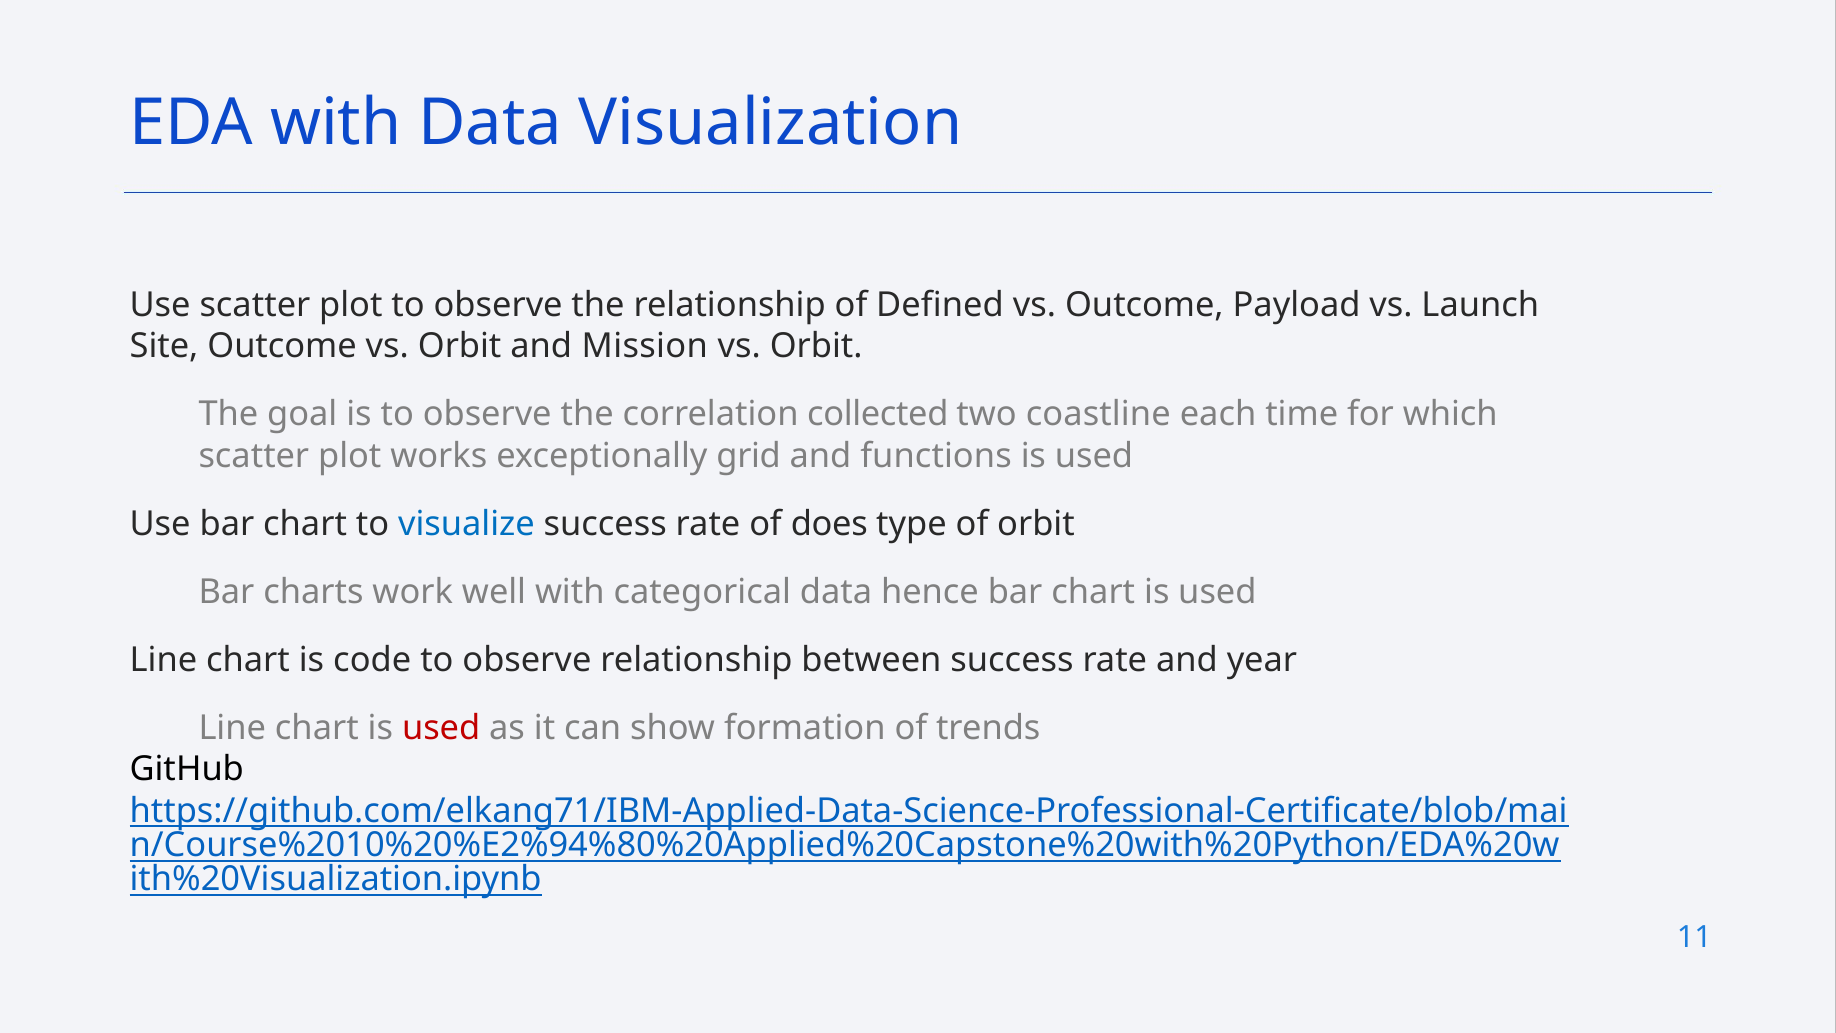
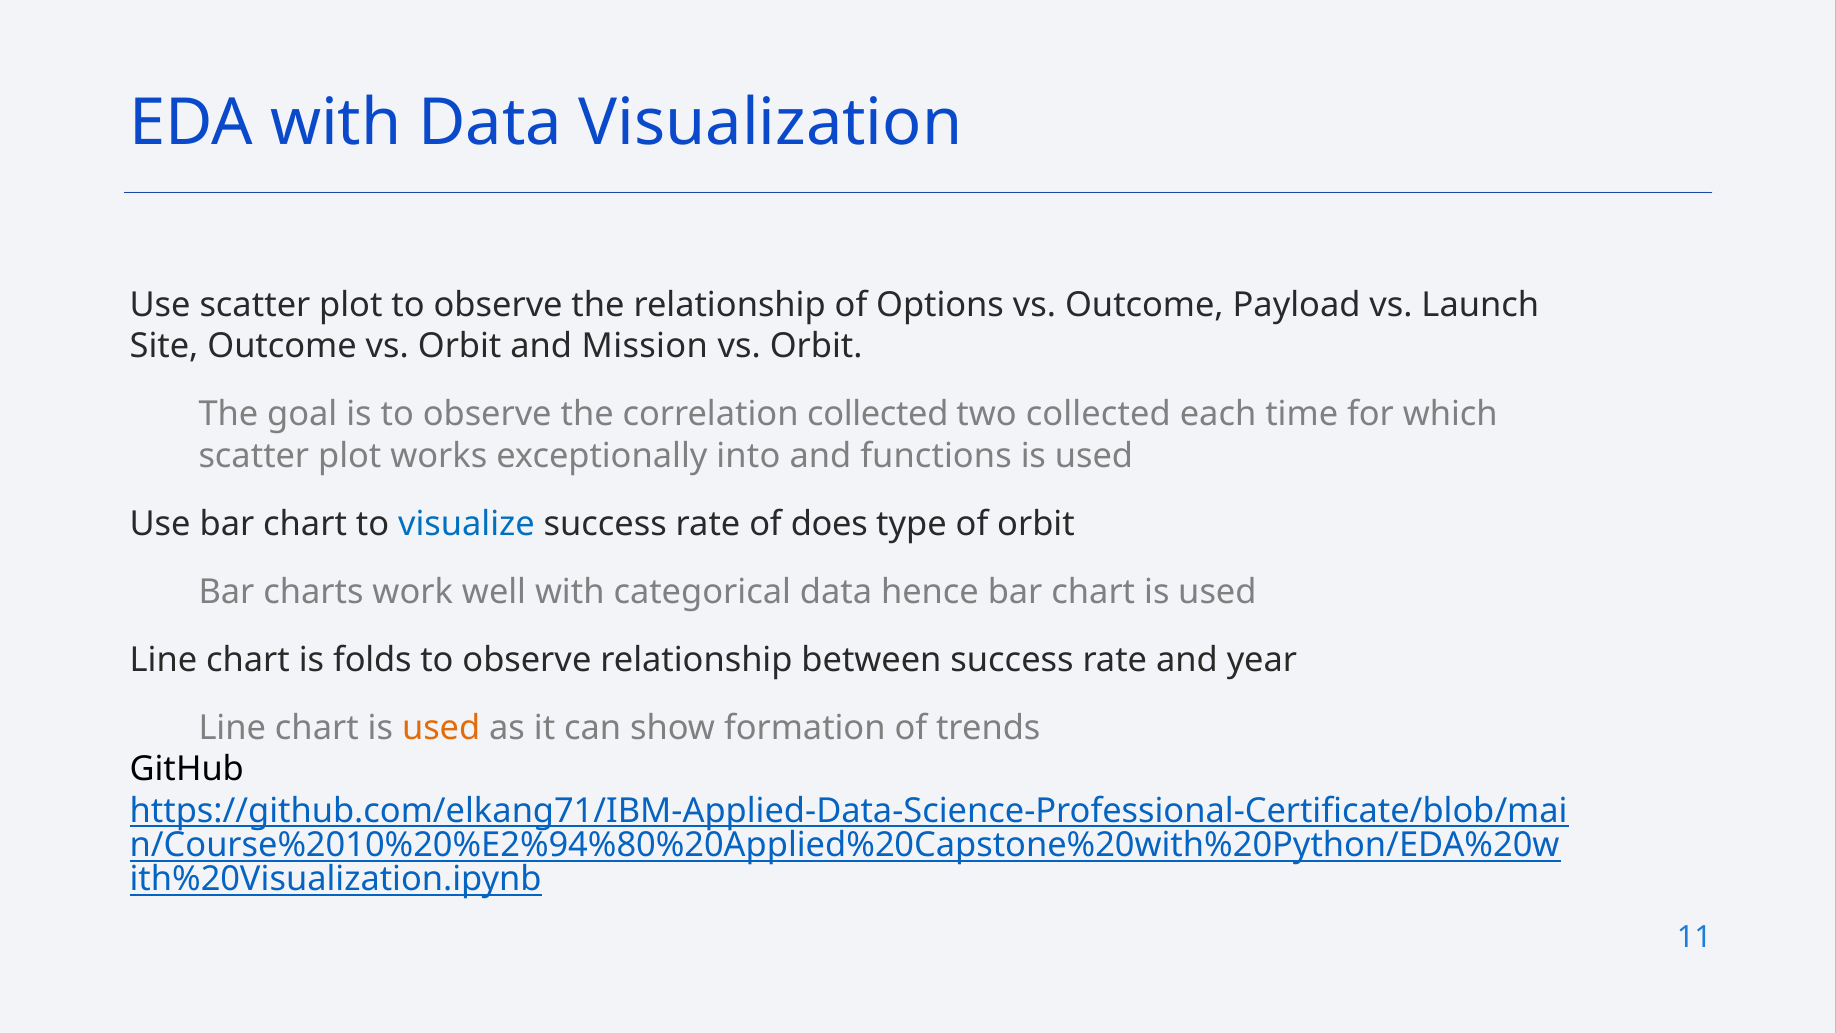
Defined: Defined -> Options
two coastline: coastline -> collected
grid: grid -> into
code: code -> folds
used at (441, 728) colour: red -> orange
